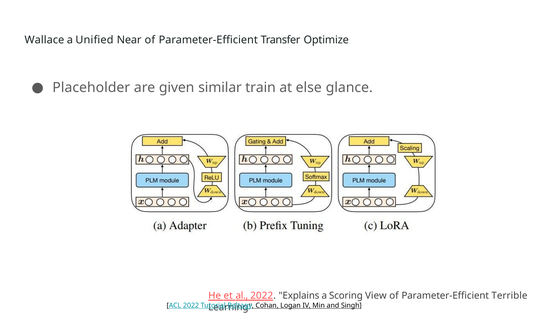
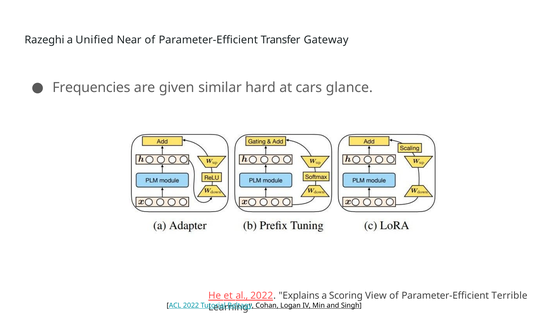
Wallace: Wallace -> Razeghi
Optimize: Optimize -> Gateway
Placeholder: Placeholder -> Frequencies
train: train -> hard
else: else -> cars
